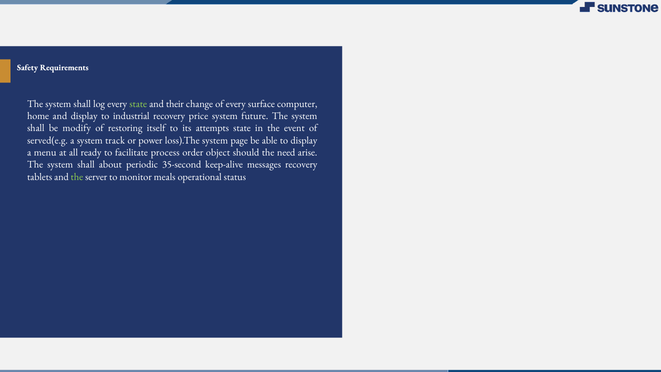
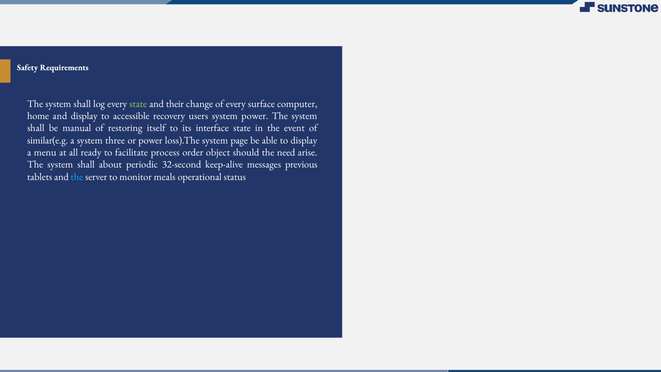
industrial: industrial -> accessible
price: price -> users
system future: future -> power
modify: modify -> manual
attempts: attempts -> interface
served(e.g: served(e.g -> similar(e.g
track: track -> three
35-second: 35-second -> 32-second
messages recovery: recovery -> previous
the at (77, 177) colour: light green -> light blue
